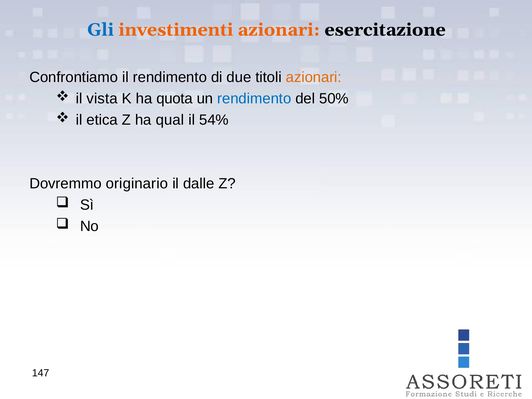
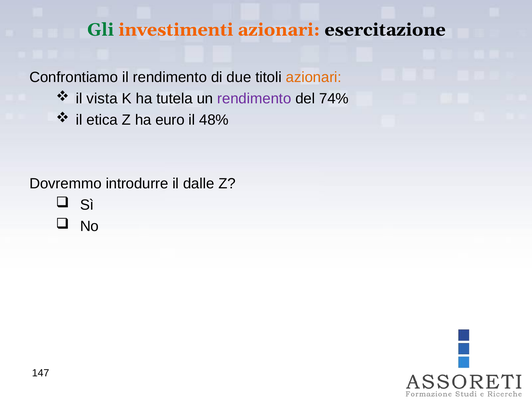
Gli colour: blue -> green
quota: quota -> tutela
rendimento at (254, 99) colour: blue -> purple
50%: 50% -> 74%
qual: qual -> euro
54%: 54% -> 48%
originario: originario -> introdurre
